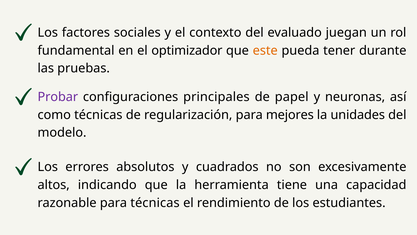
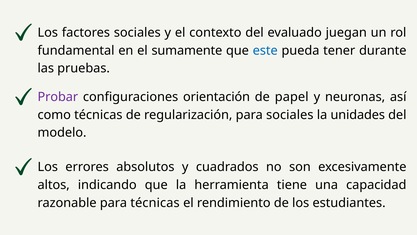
optimizador: optimizador -> sumamente
este colour: orange -> blue
principales: principales -> orientación
para mejores: mejores -> sociales
